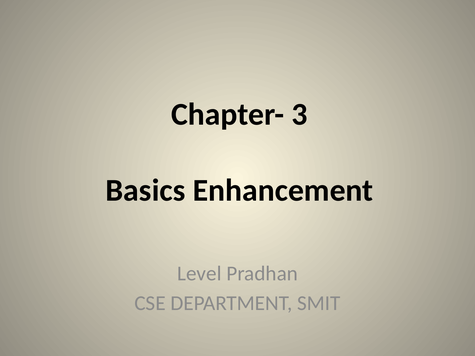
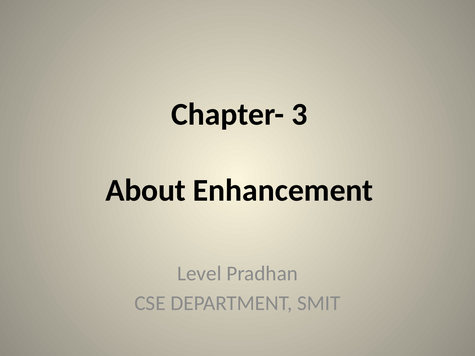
Basics: Basics -> About
